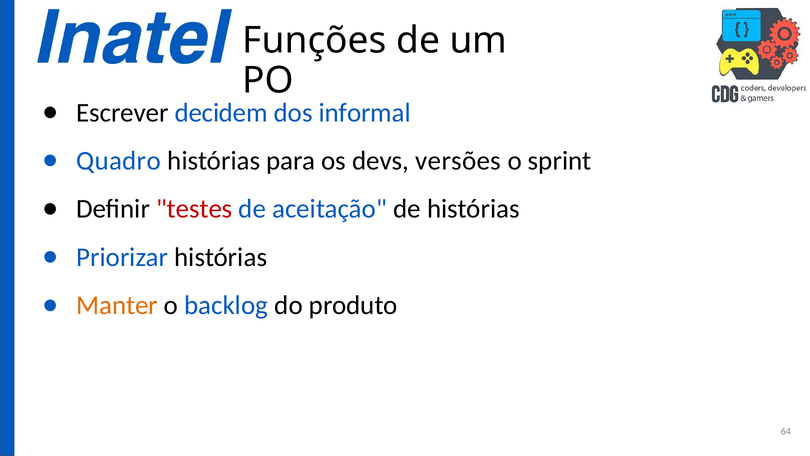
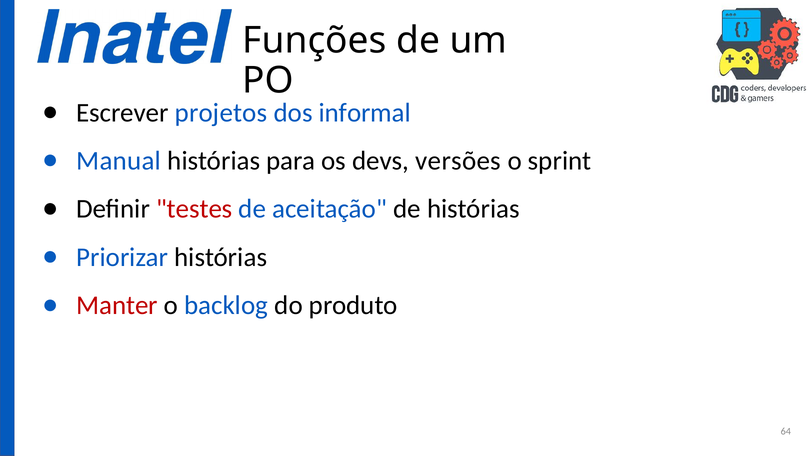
decidem: decidem -> projetos
Quadro: Quadro -> Manual
Manter colour: orange -> red
